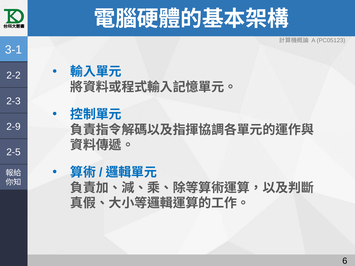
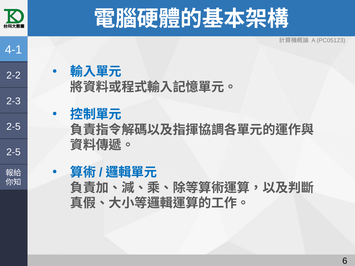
3-1: 3-1 -> 4-1
2-9 at (13, 127): 2-9 -> 2-5
